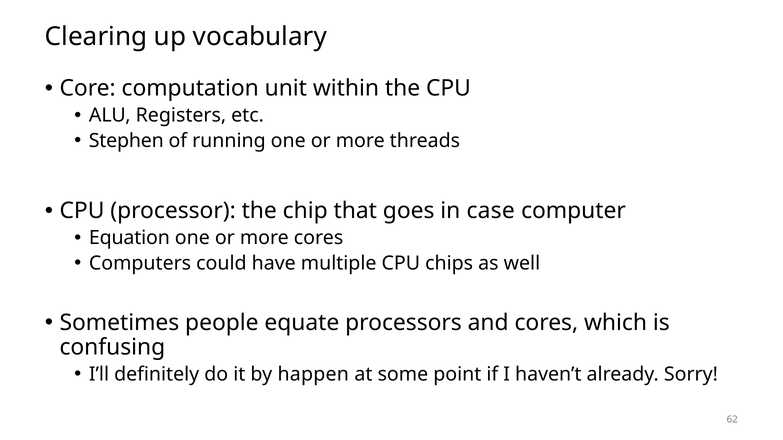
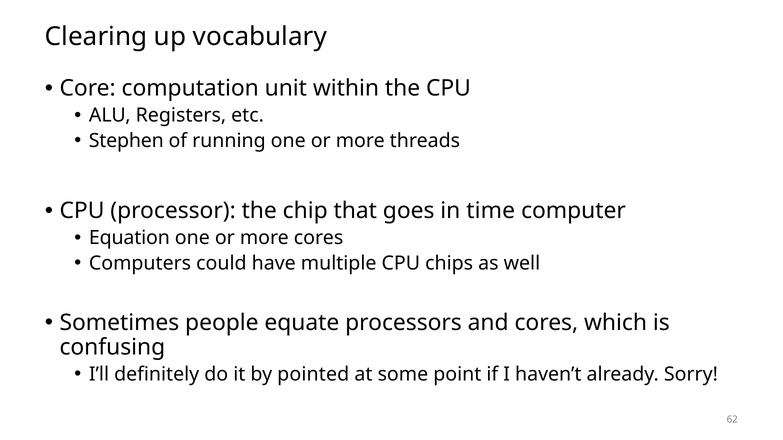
case: case -> time
happen: happen -> pointed
